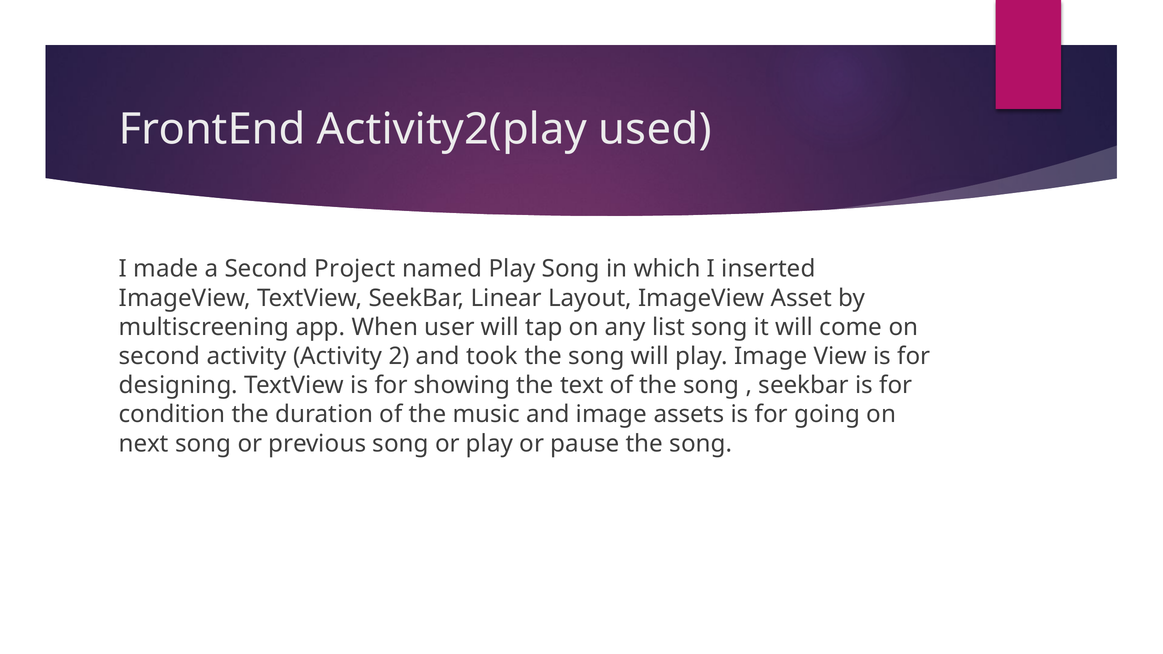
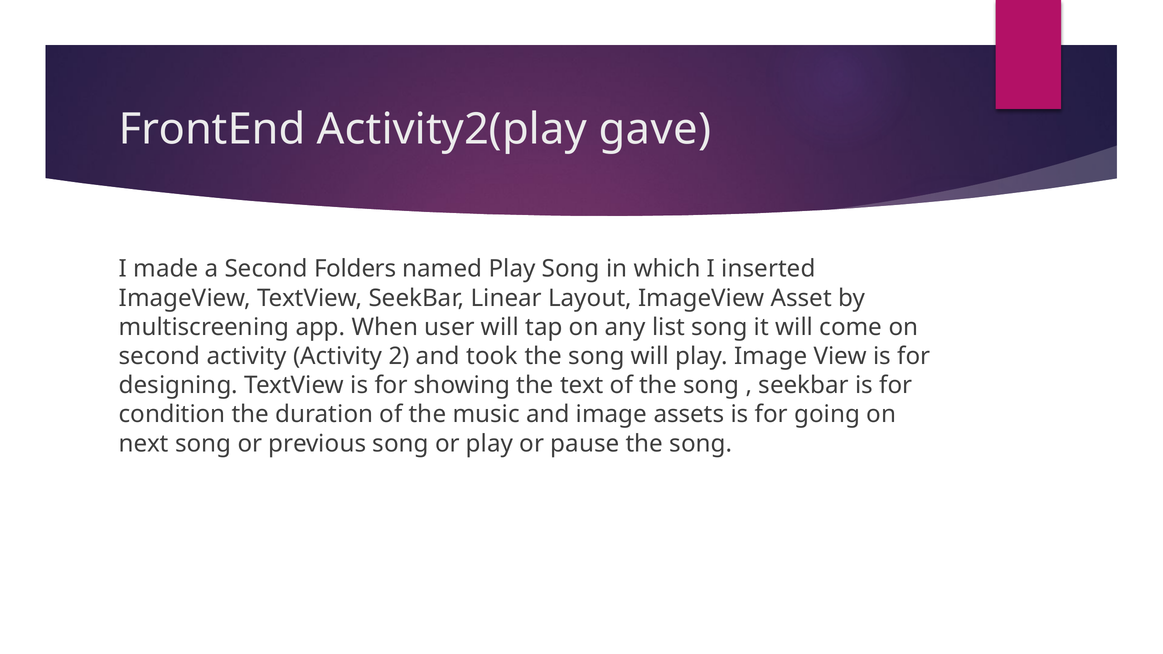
used: used -> gave
Project: Project -> Folders
